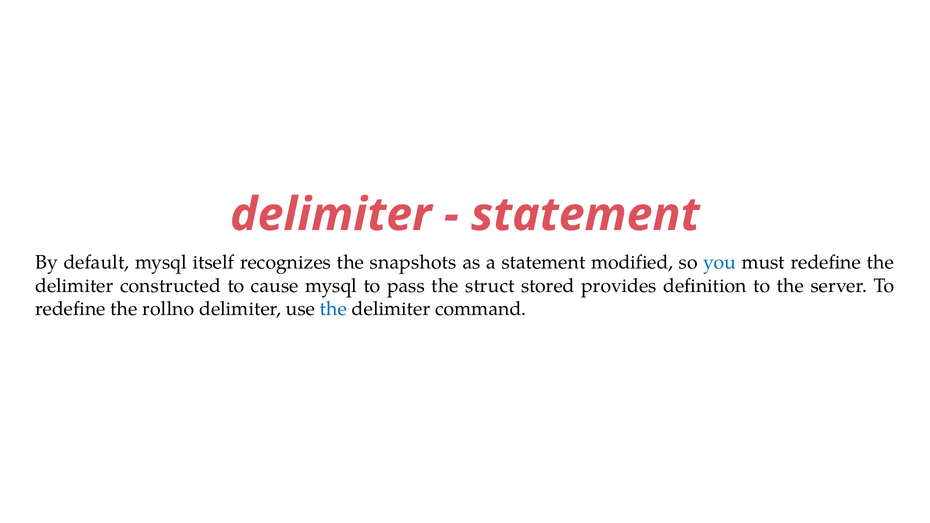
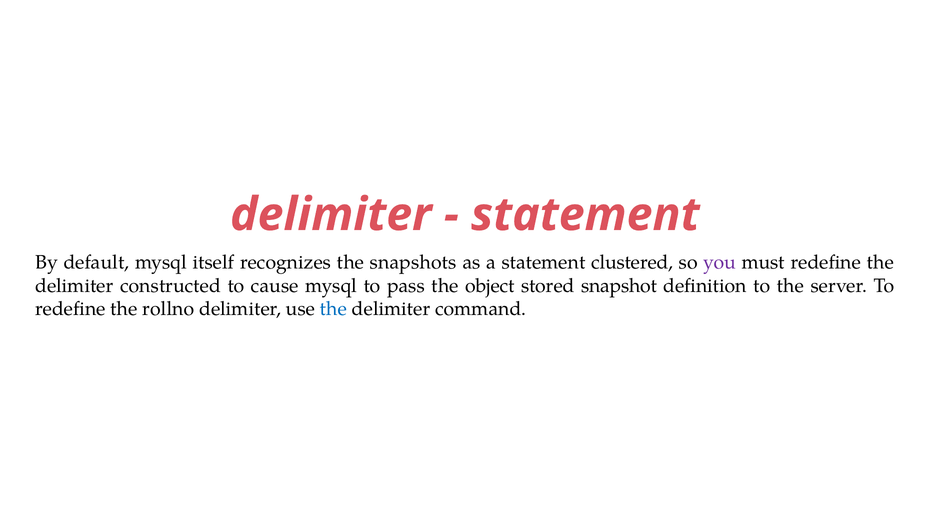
modified: modified -> clustered
you colour: blue -> purple
struct: struct -> object
provides: provides -> snapshot
